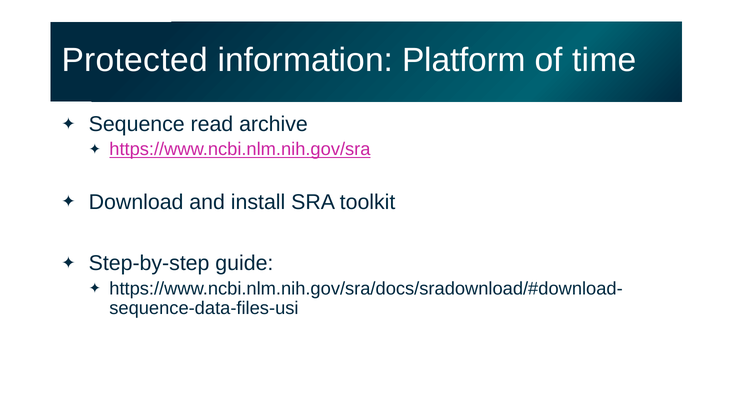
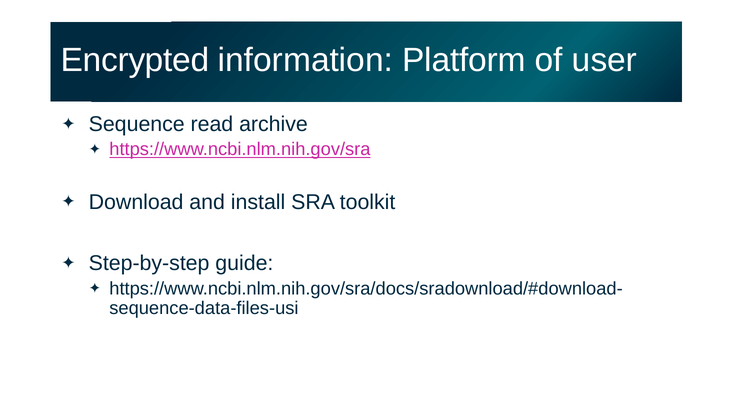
Protected: Protected -> Encrypted
time: time -> user
